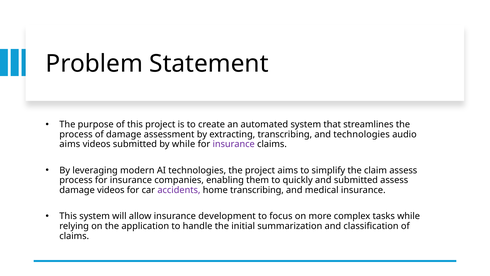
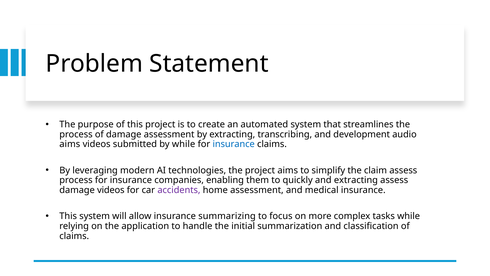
and technologies: technologies -> development
insurance at (234, 144) colour: purple -> blue
and submitted: submitted -> extracting
home transcribing: transcribing -> assessment
development: development -> summarizing
